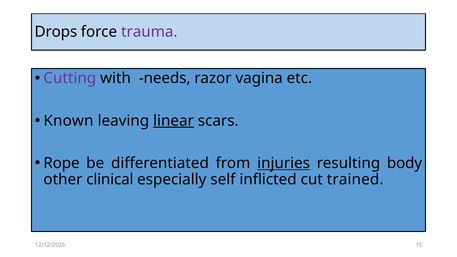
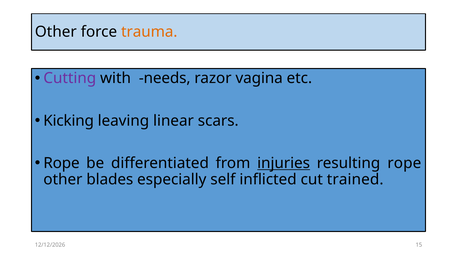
Drops at (56, 32): Drops -> Other
trauma colour: purple -> orange
Known: Known -> Kicking
linear underline: present -> none
resulting body: body -> rope
clinical: clinical -> blades
